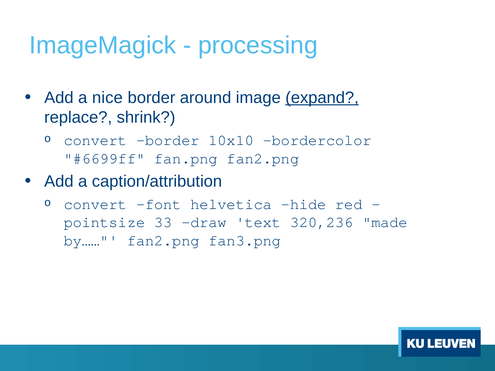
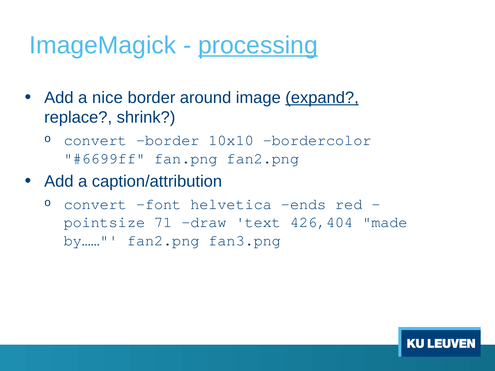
processing underline: none -> present
hide: hide -> ends
33: 33 -> 71
320,236: 320,236 -> 426,404
